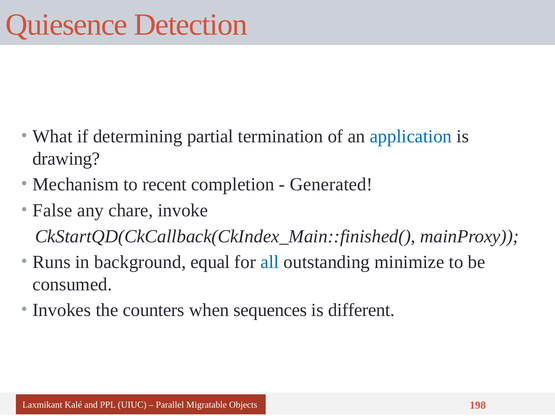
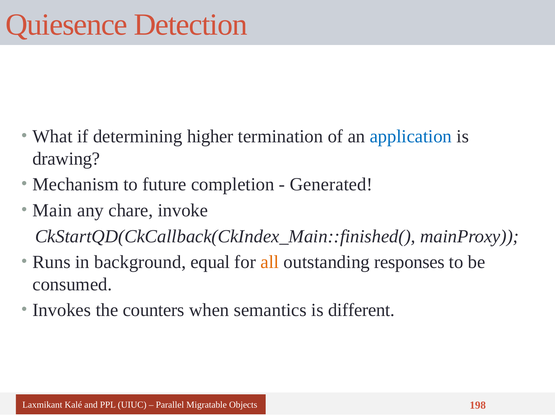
partial: partial -> higher
recent: recent -> future
False: False -> Main
all colour: blue -> orange
minimize: minimize -> responses
sequences: sequences -> semantics
